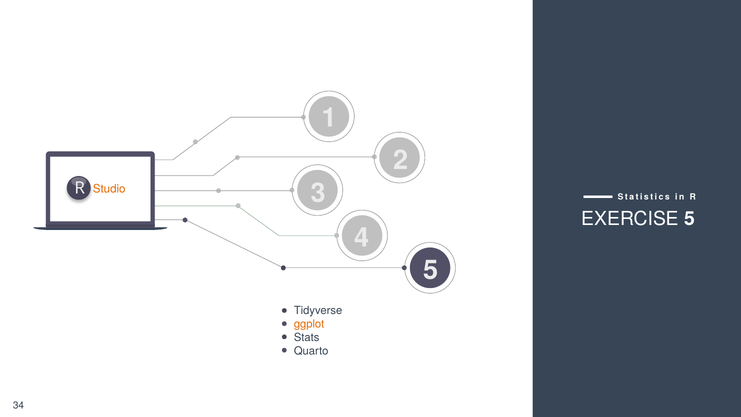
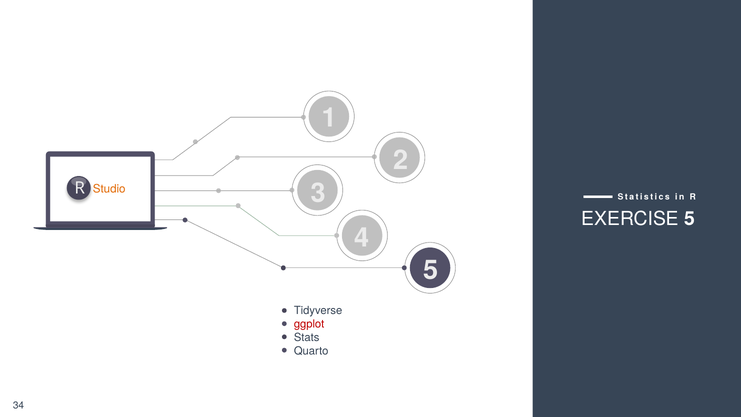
ggplot colour: orange -> red
